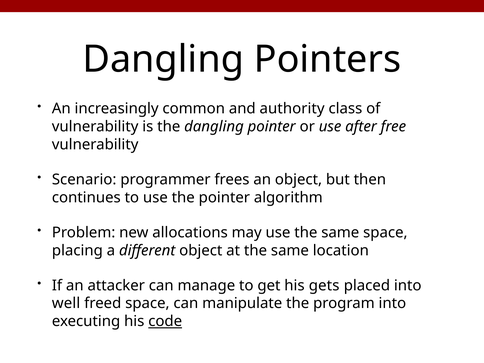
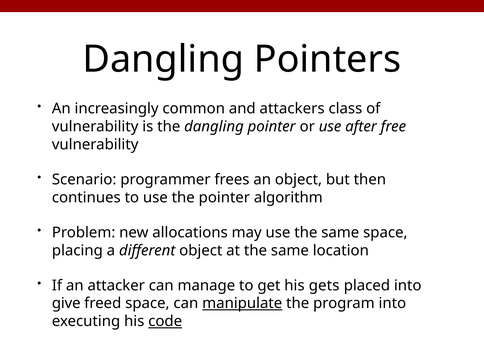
authority: authority -> attackers
well: well -> give
manipulate underline: none -> present
